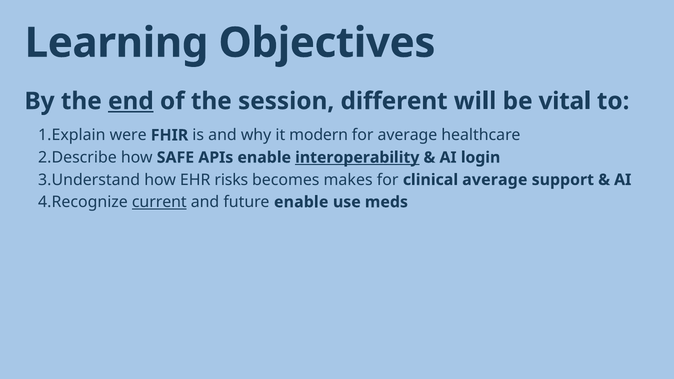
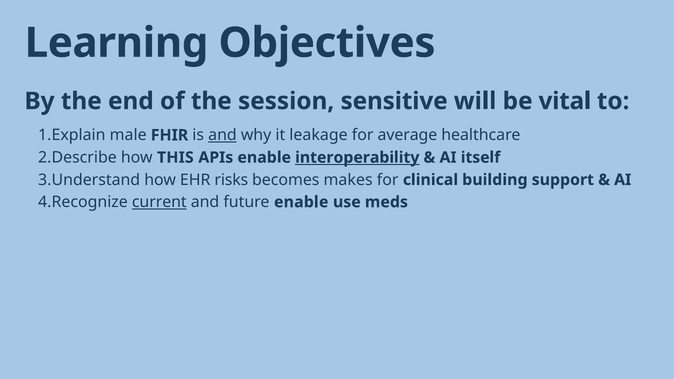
end underline: present -> none
different: different -> sensitive
were: were -> male
and at (222, 135) underline: none -> present
modern: modern -> leakage
SAFE: SAFE -> THIS
login: login -> itself
clinical average: average -> building
